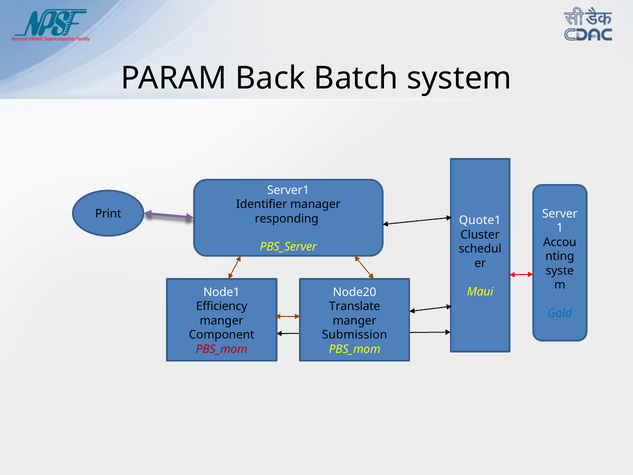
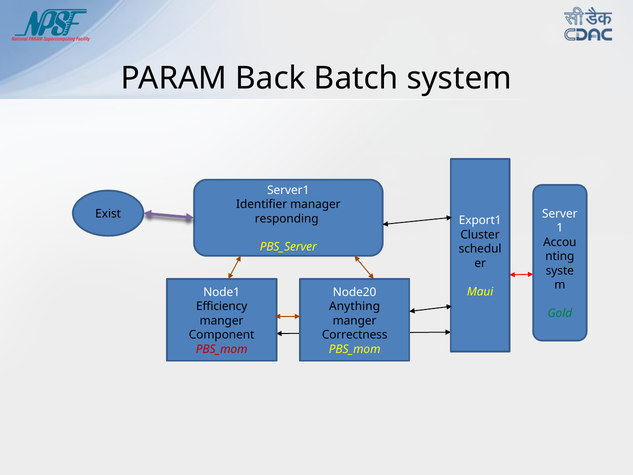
Print: Print -> Exist
Quote1: Quote1 -> Export1
Translate: Translate -> Anything
Gold colour: blue -> green
Submission: Submission -> Correctness
